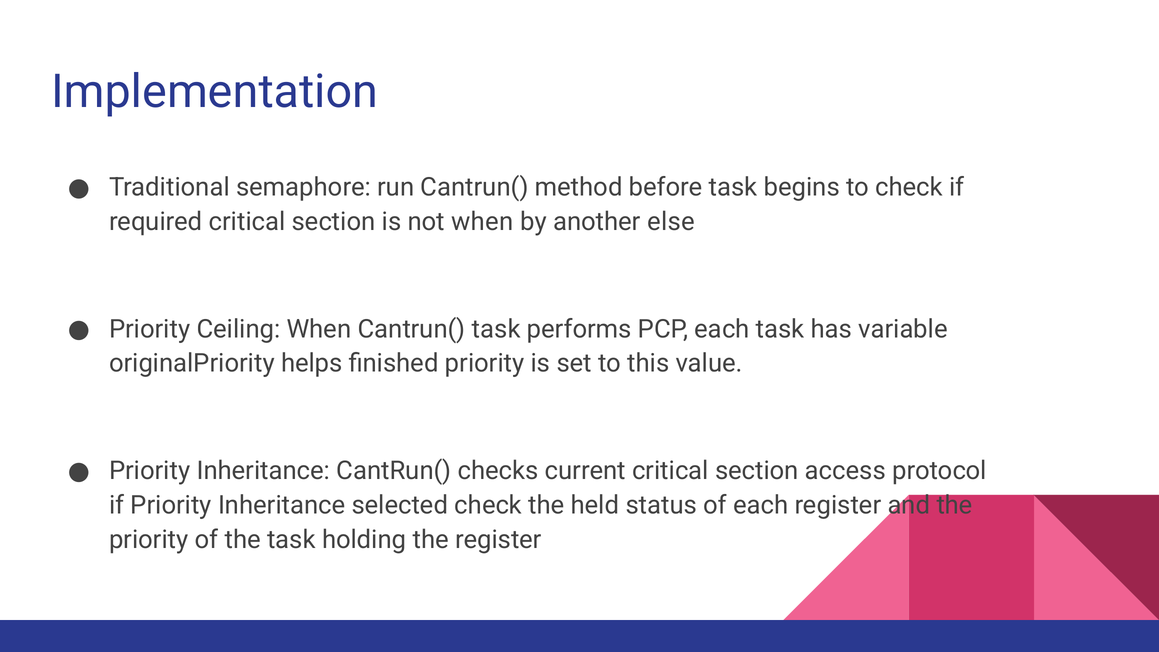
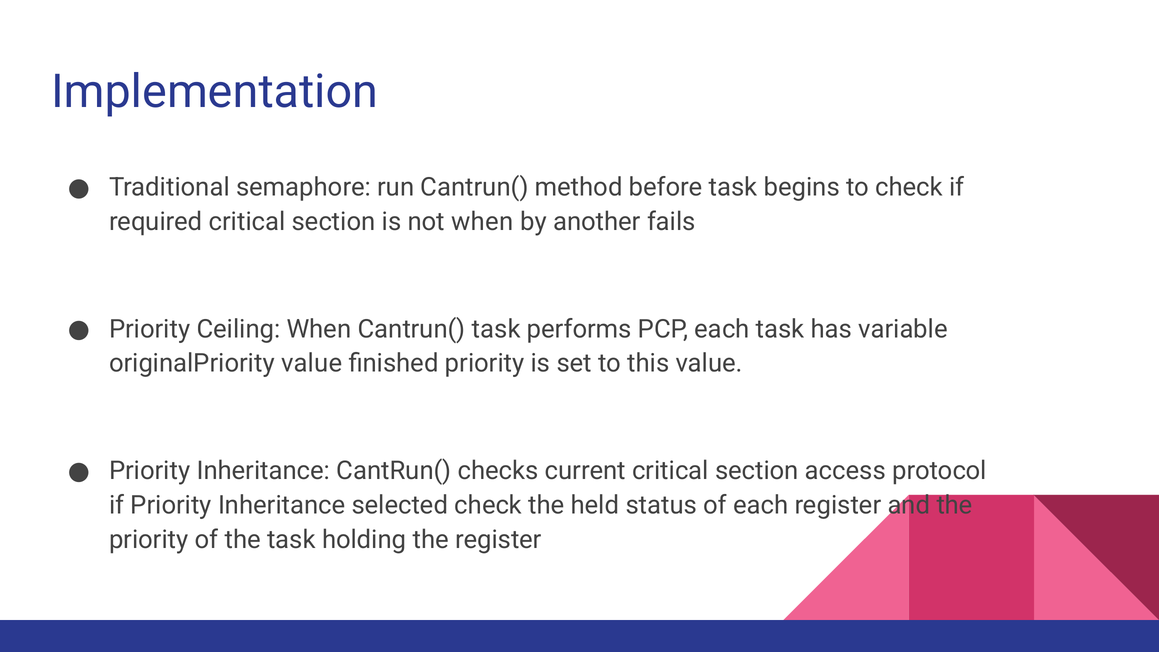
else: else -> fails
originalPriority helps: helps -> value
